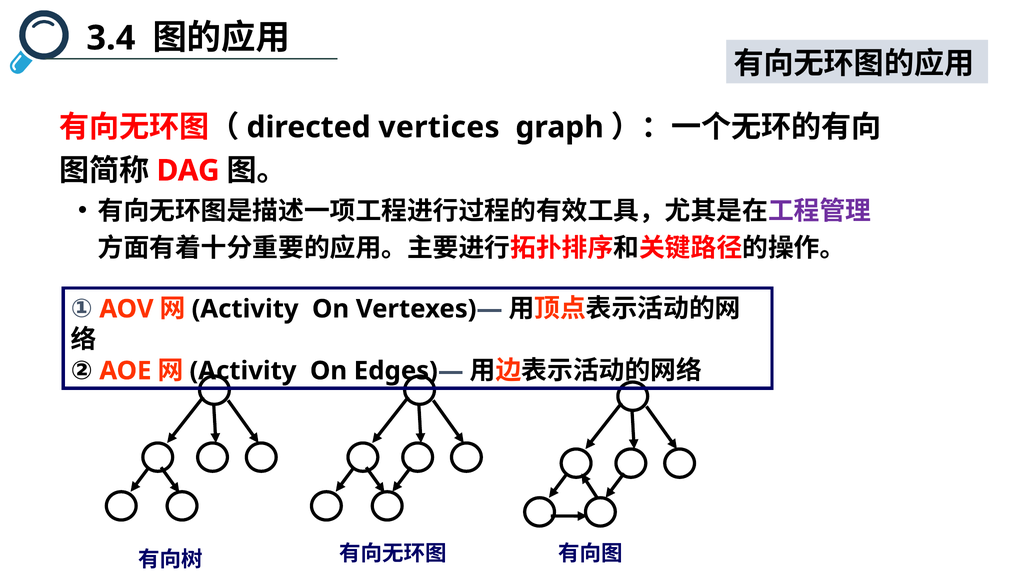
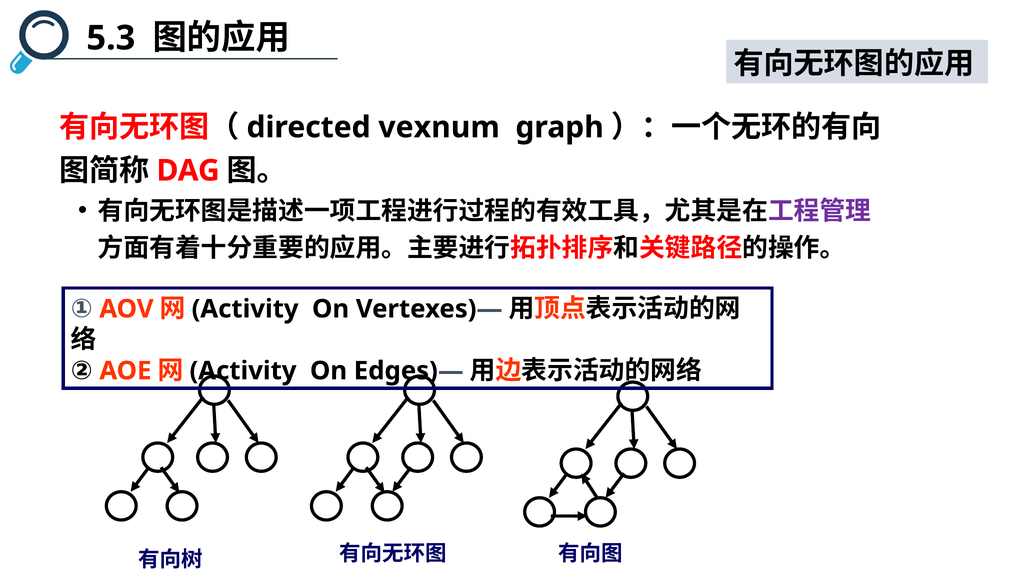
3.4: 3.4 -> 5.3
vertices: vertices -> vexnum
